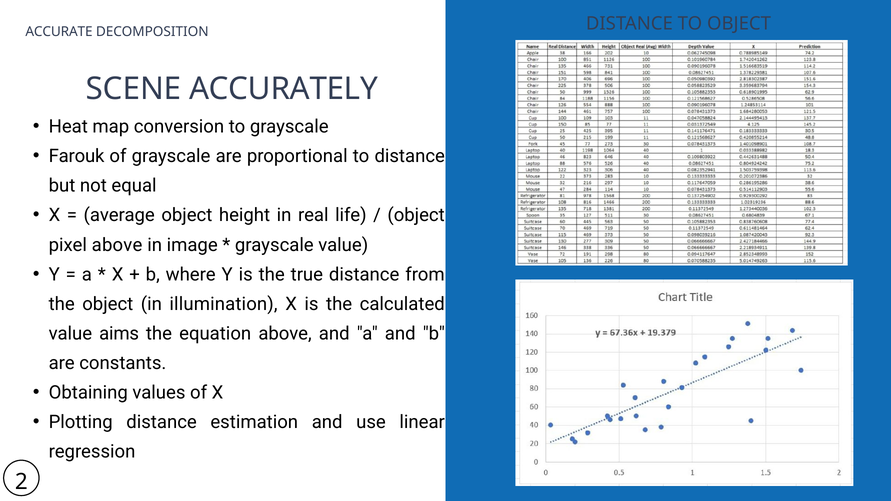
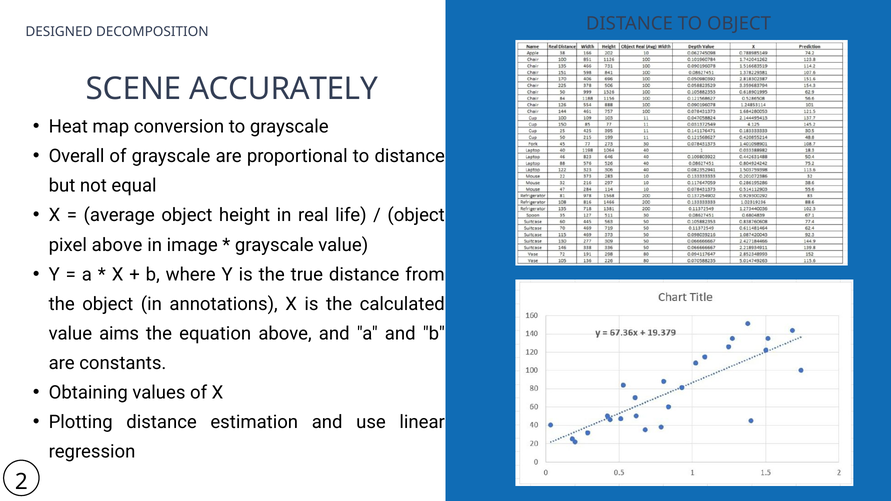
ACCURATE: ACCURATE -> DESIGNED
Farouk: Farouk -> Overall
illumination: illumination -> annotations
